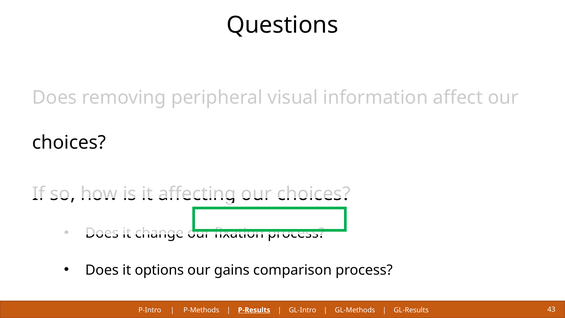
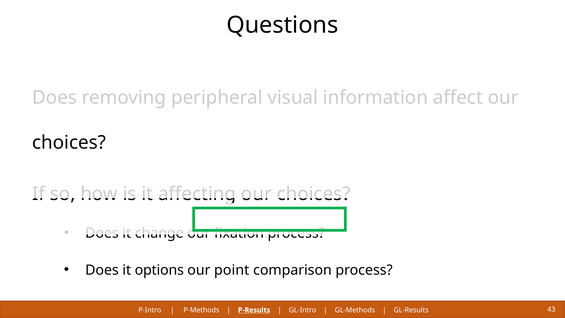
gains: gains -> point
